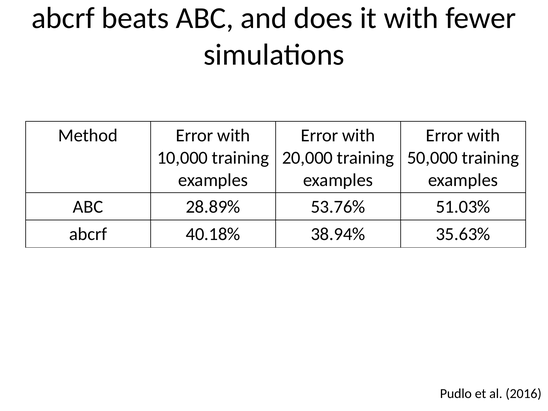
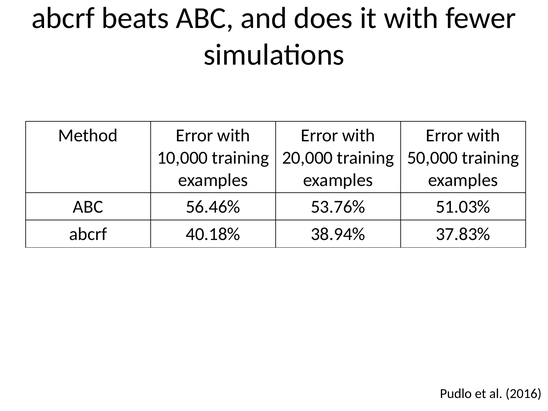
28.89%: 28.89% -> 56.46%
35.63%: 35.63% -> 37.83%
